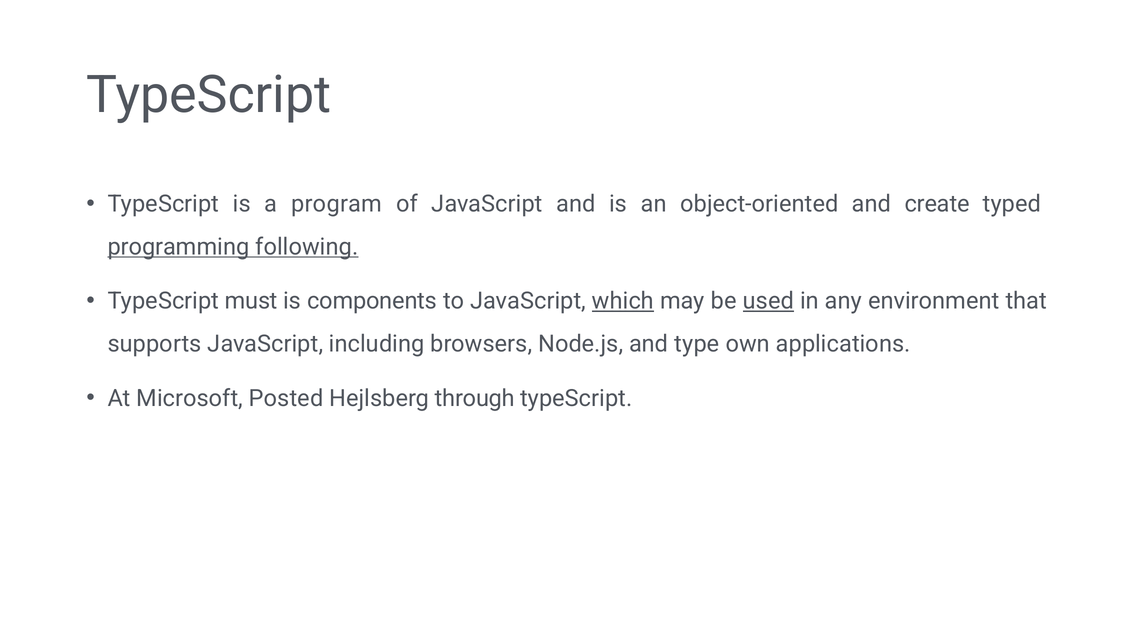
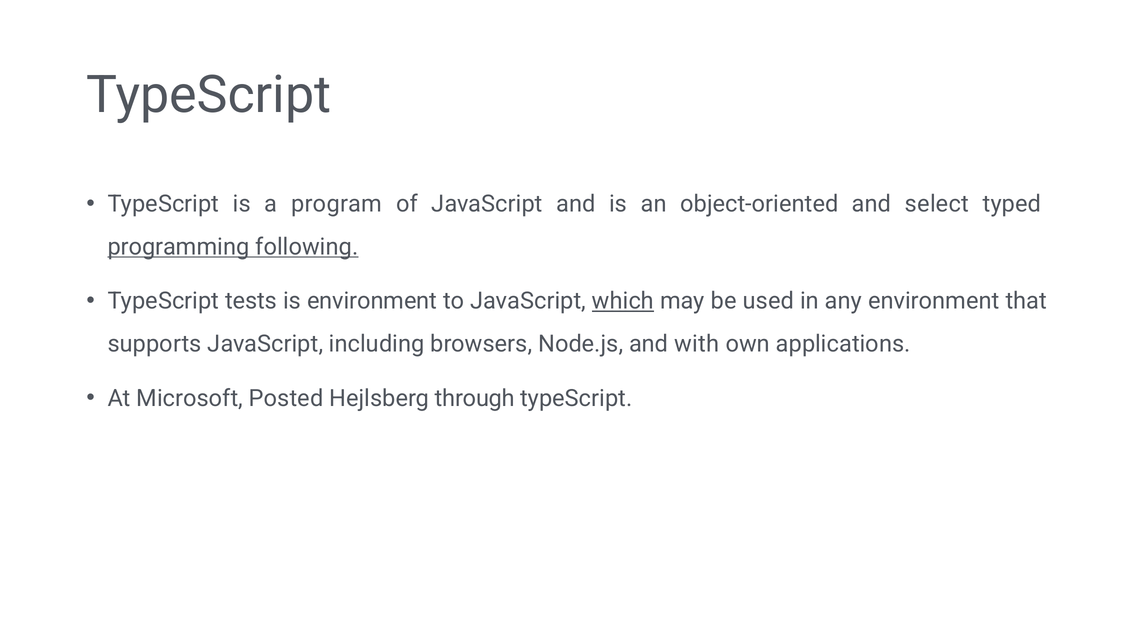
create: create -> select
must: must -> tests
is components: components -> environment
used underline: present -> none
type: type -> with
